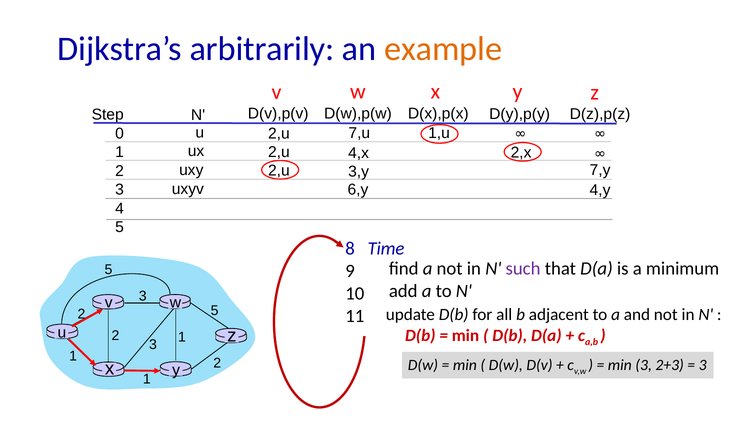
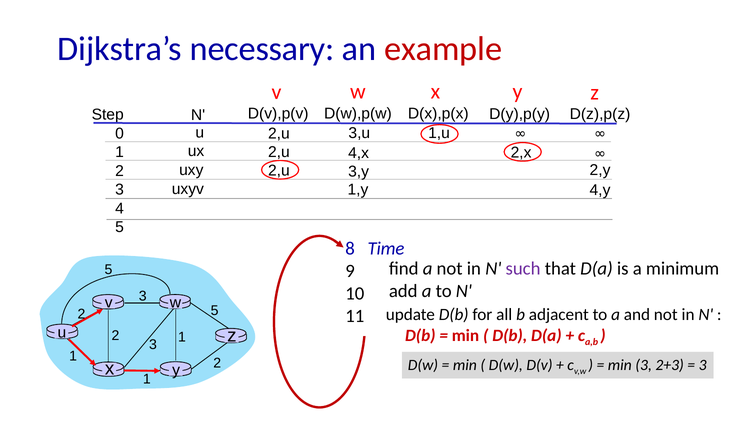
arbitrarily: arbitrarily -> necessary
example colour: orange -> red
7,u: 7,u -> 3,u
7,y: 7,y -> 2,y
6,y: 6,y -> 1,y
